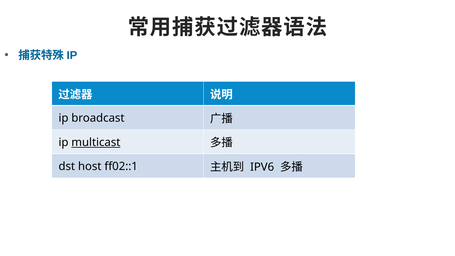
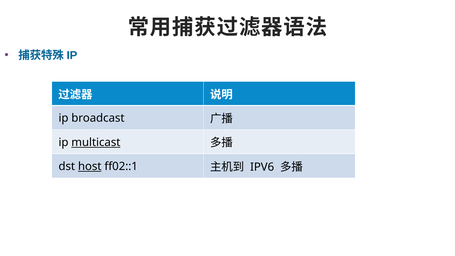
host underline: none -> present
